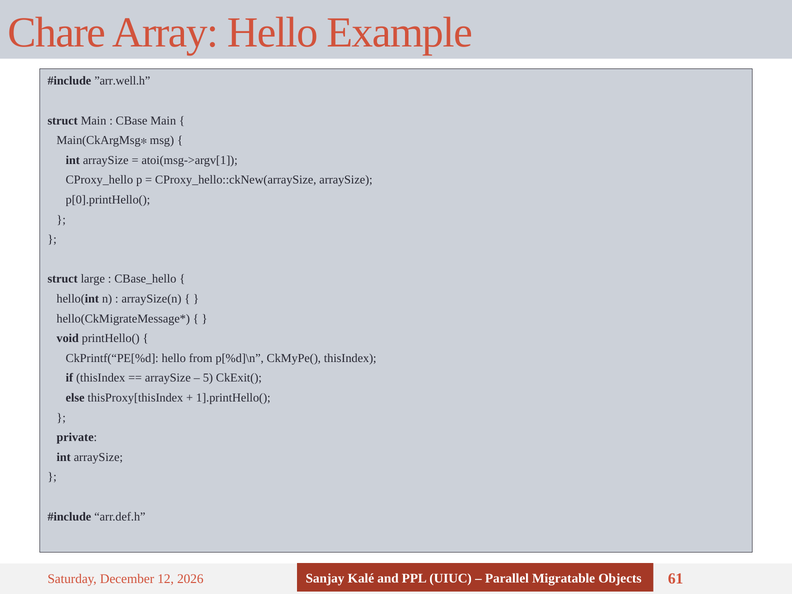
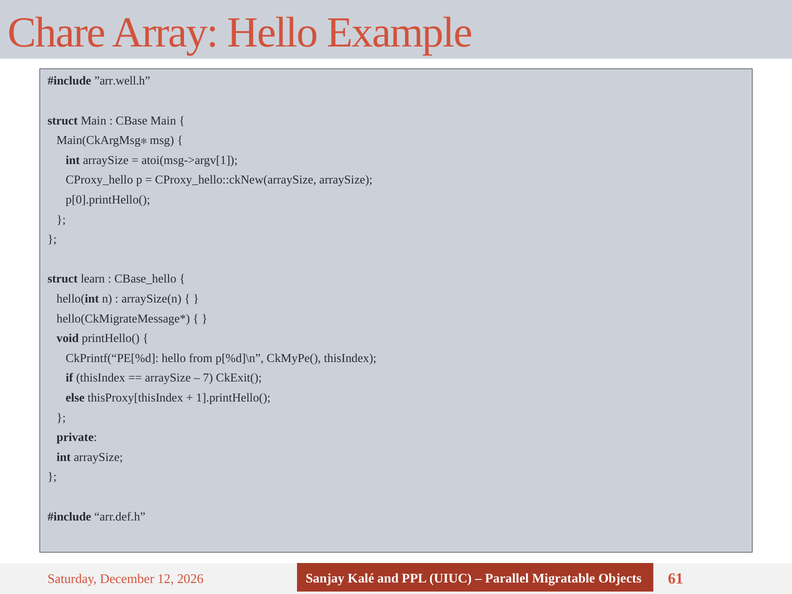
large: large -> learn
5: 5 -> 7
